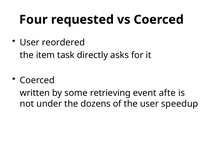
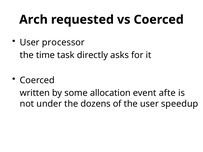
Four: Four -> Arch
reordered: reordered -> processor
item: item -> time
retrieving: retrieving -> allocation
